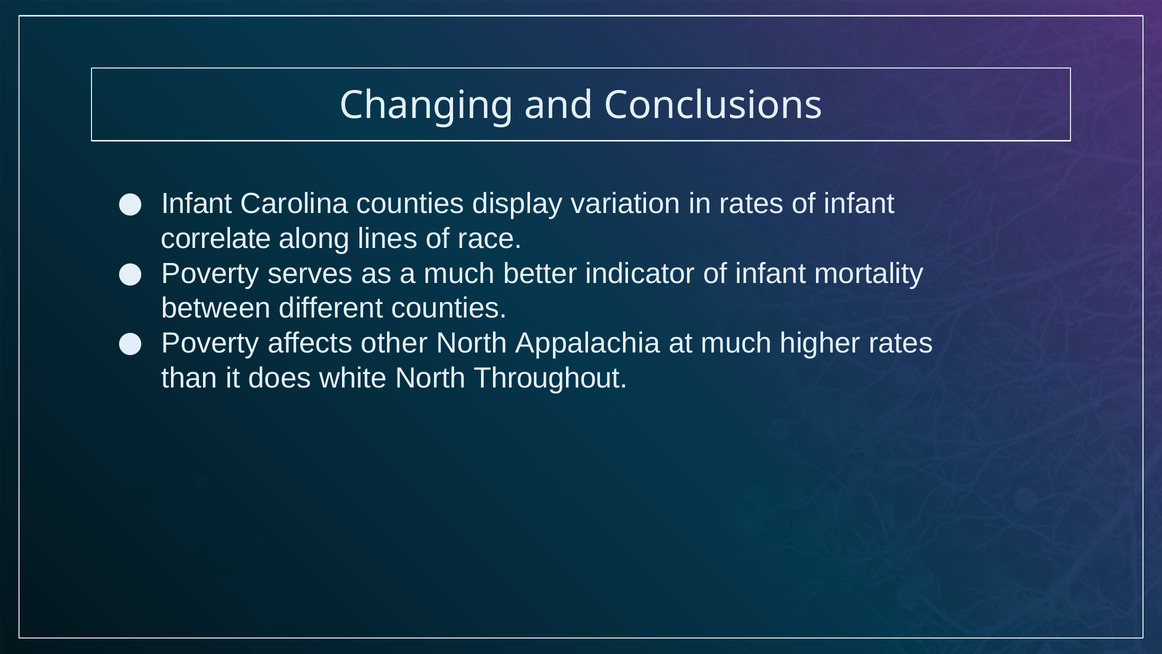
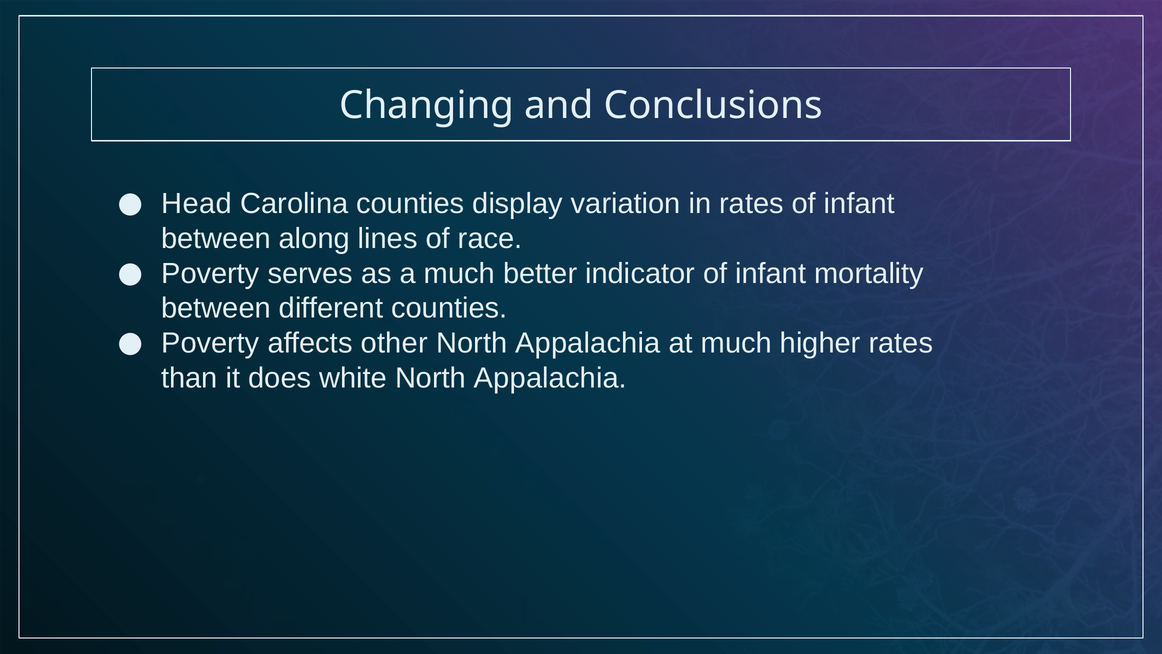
Infant at (197, 204): Infant -> Head
correlate at (216, 238): correlate -> between
white North Throughout: Throughout -> Appalachia
